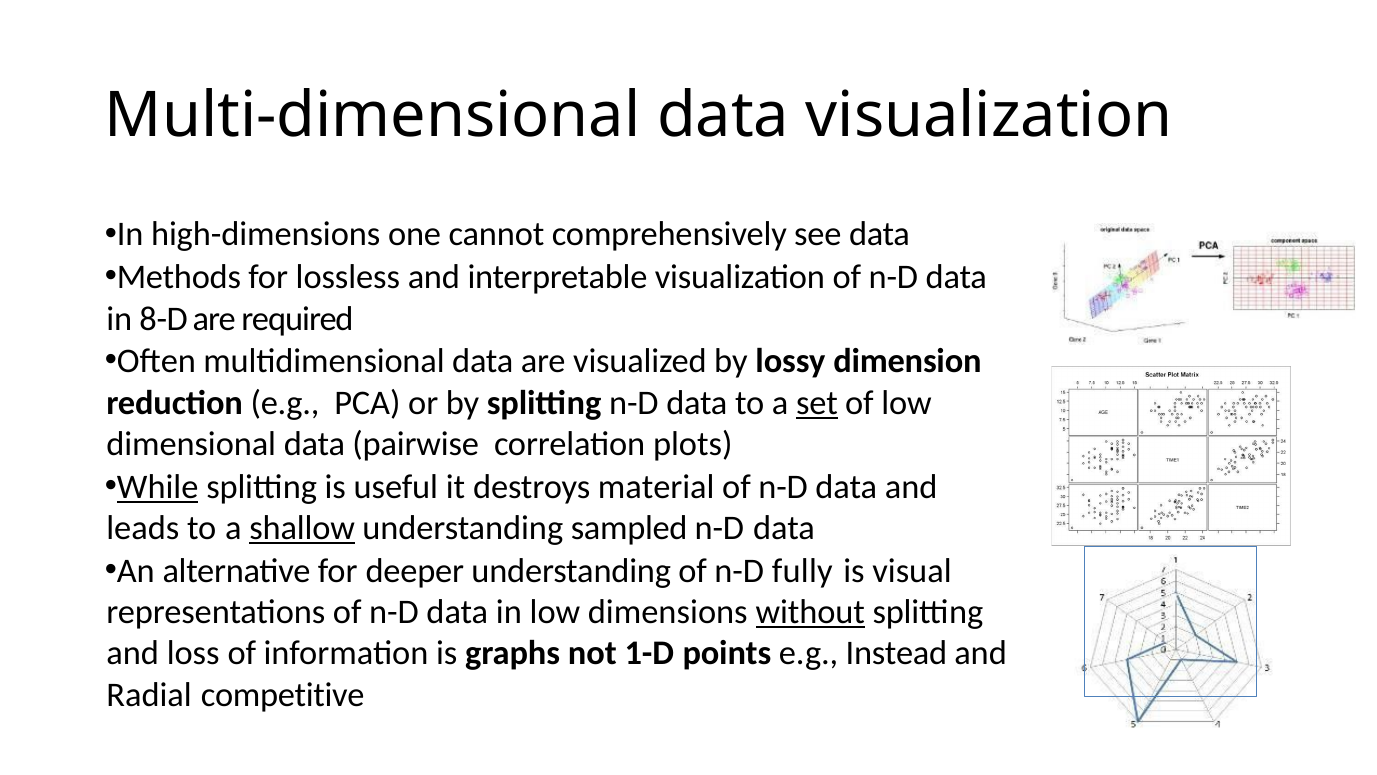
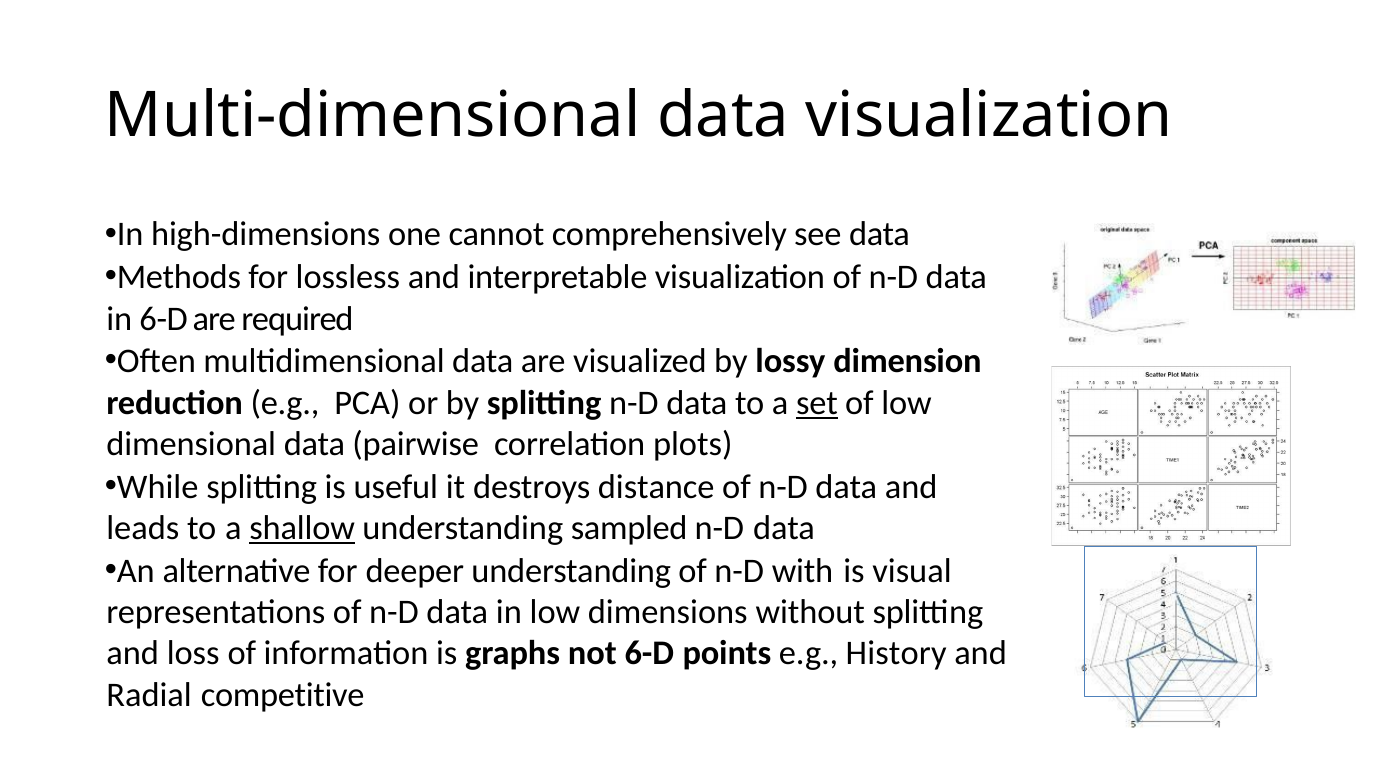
in 8-D: 8-D -> 6-D
While underline: present -> none
material: material -> distance
fully: fully -> with
without underline: present -> none
not 1-D: 1-D -> 6-D
Instead: Instead -> History
